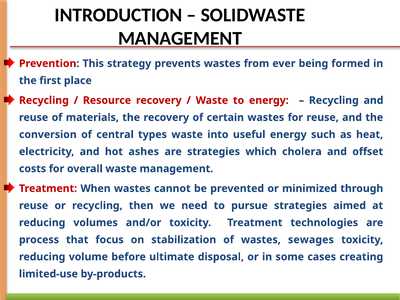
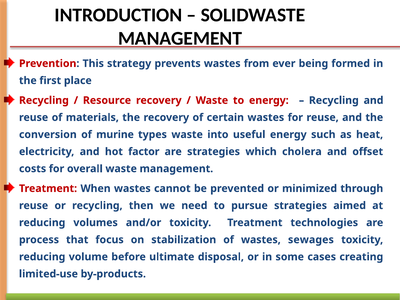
central: central -> murine
ashes: ashes -> factor
